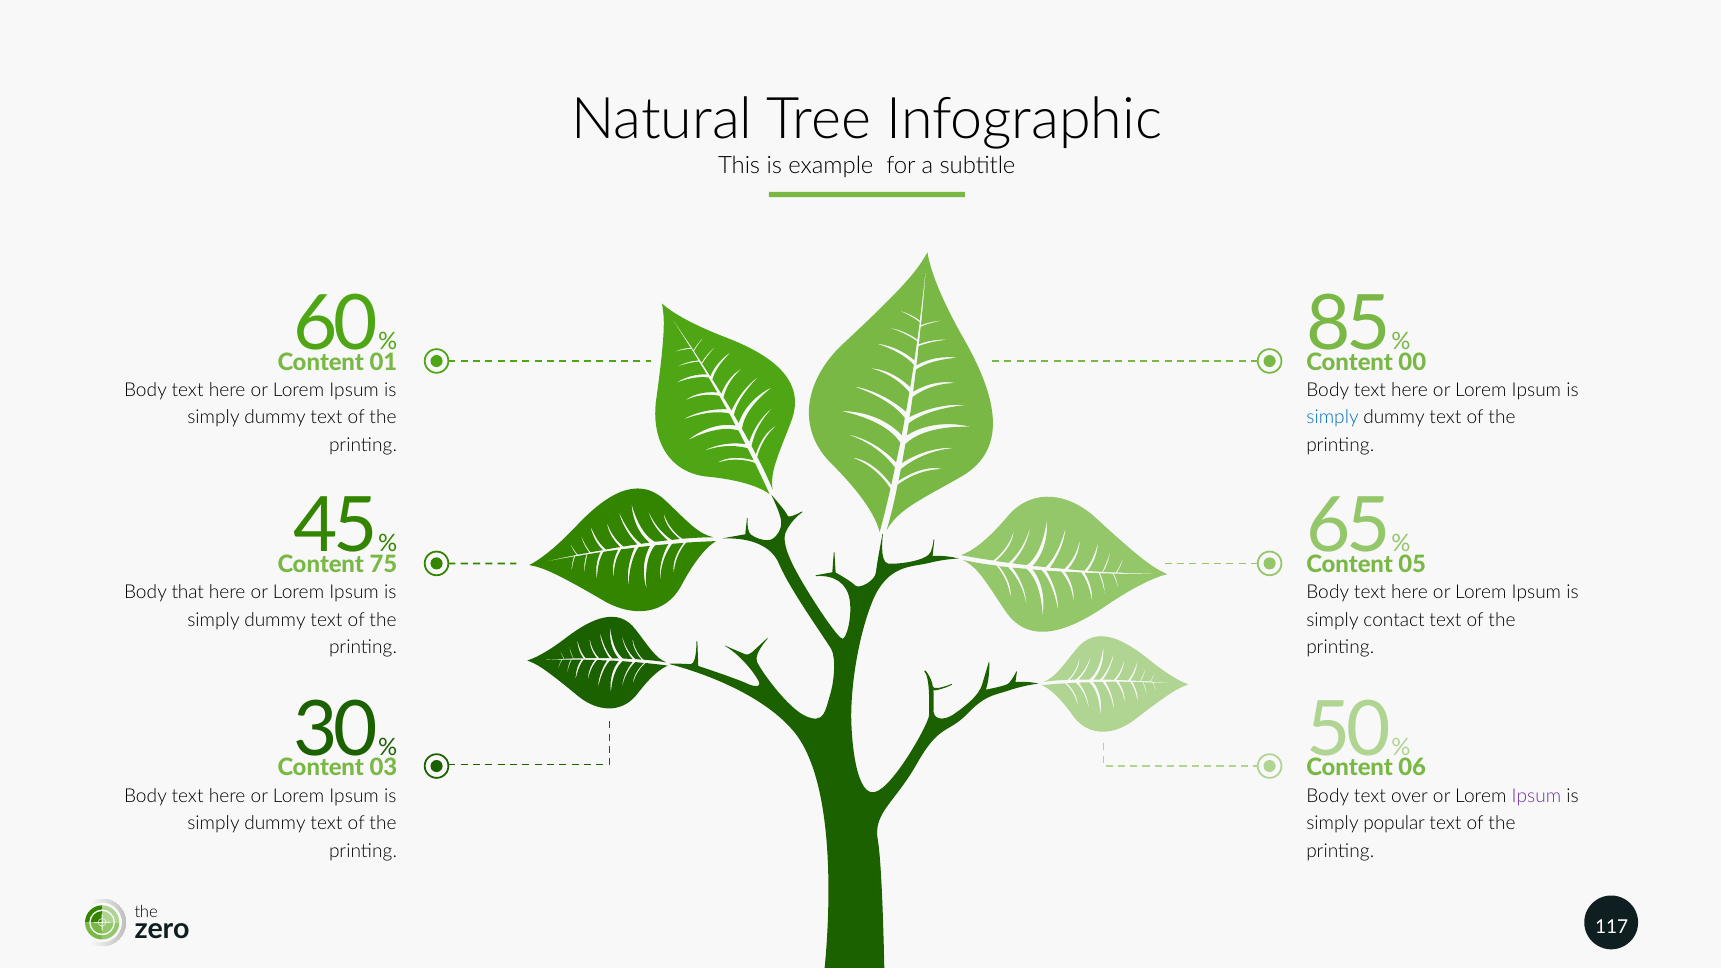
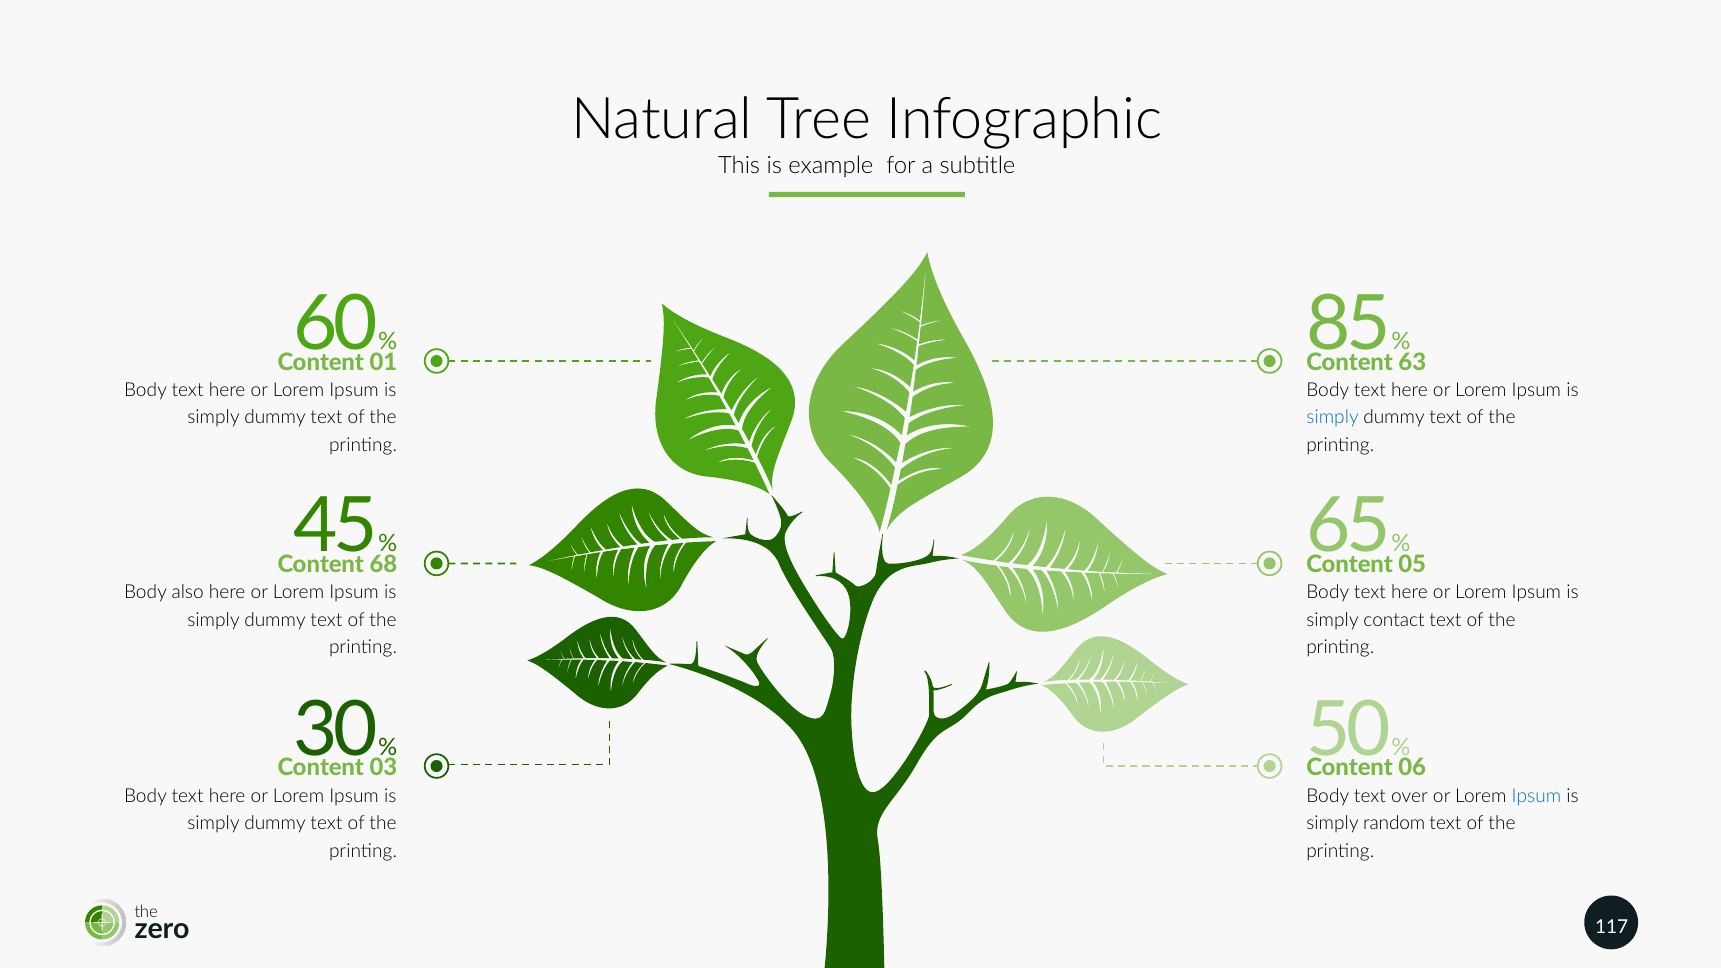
00: 00 -> 63
75: 75 -> 68
that: that -> also
Ipsum at (1536, 796) colour: purple -> blue
popular: popular -> random
